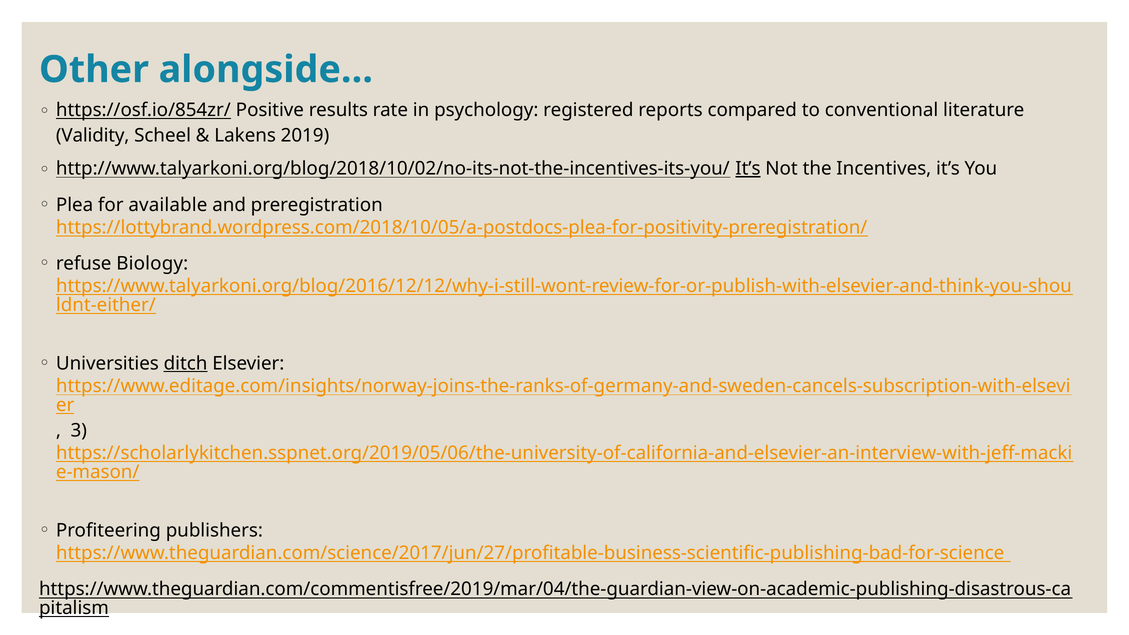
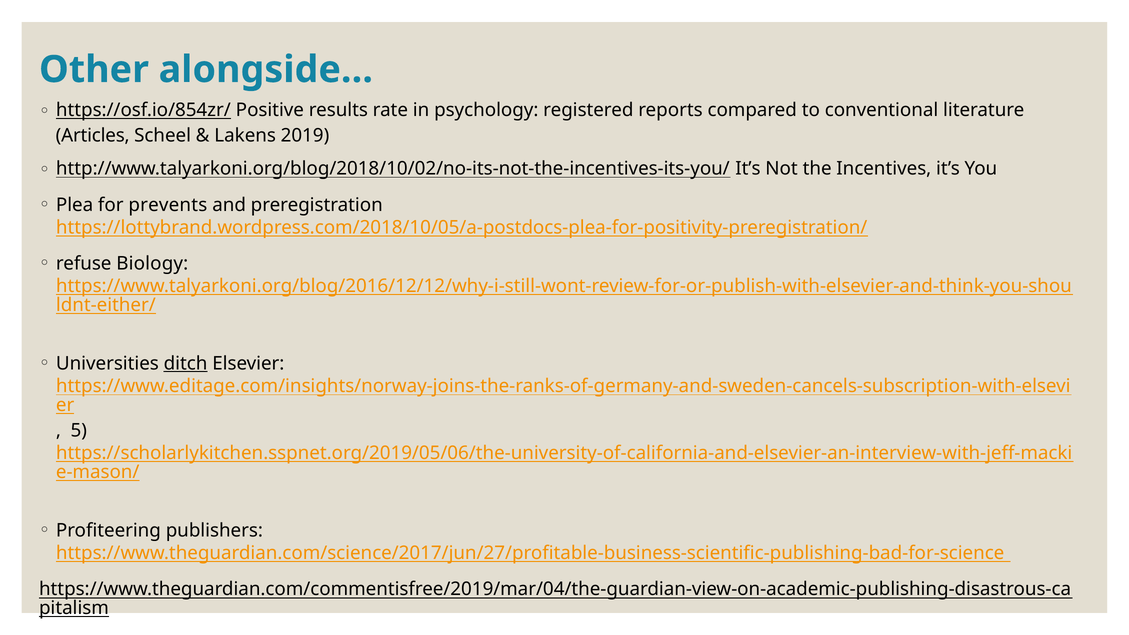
Validity: Validity -> Articles
It’s at (748, 169) underline: present -> none
available: available -> prevents
3: 3 -> 5
